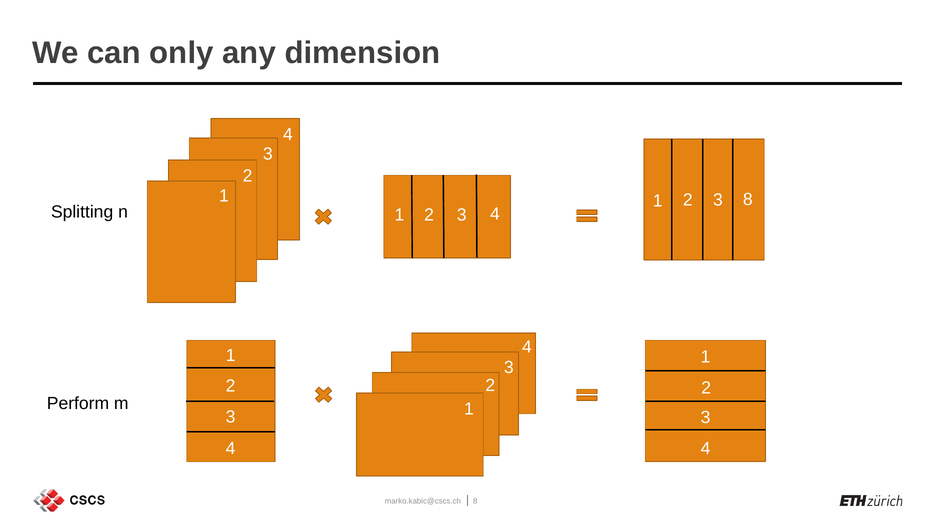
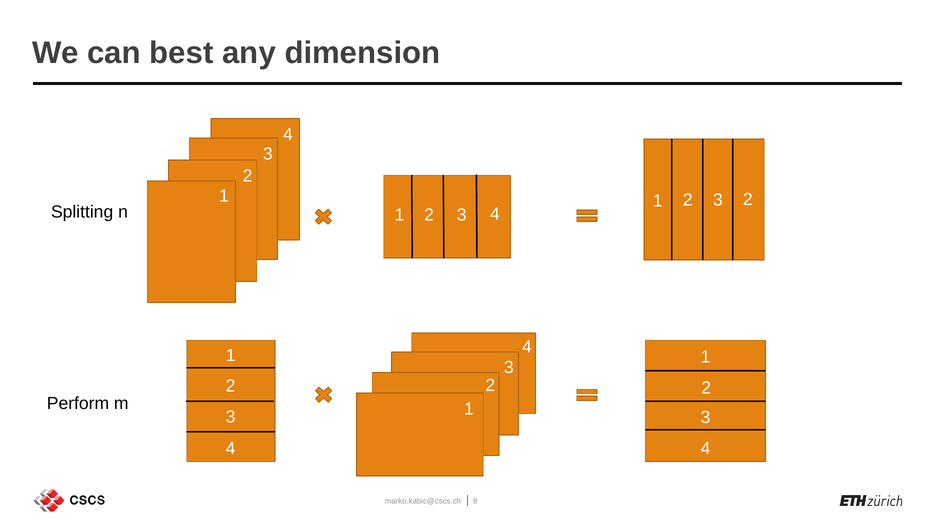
only: only -> best
3 8: 8 -> 2
